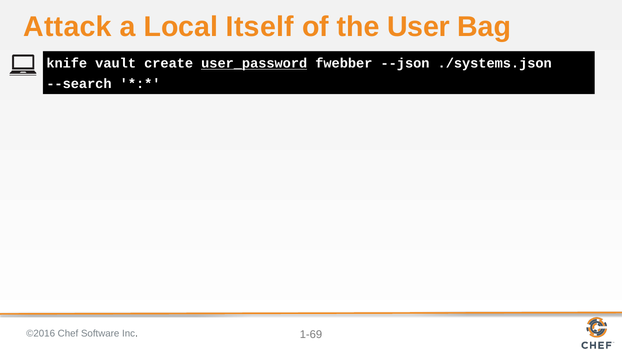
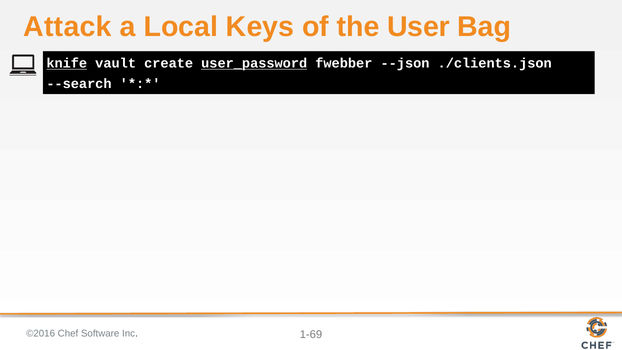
Itself: Itself -> Keys
knife underline: none -> present
./systems.json: ./systems.json -> ./clients.json
